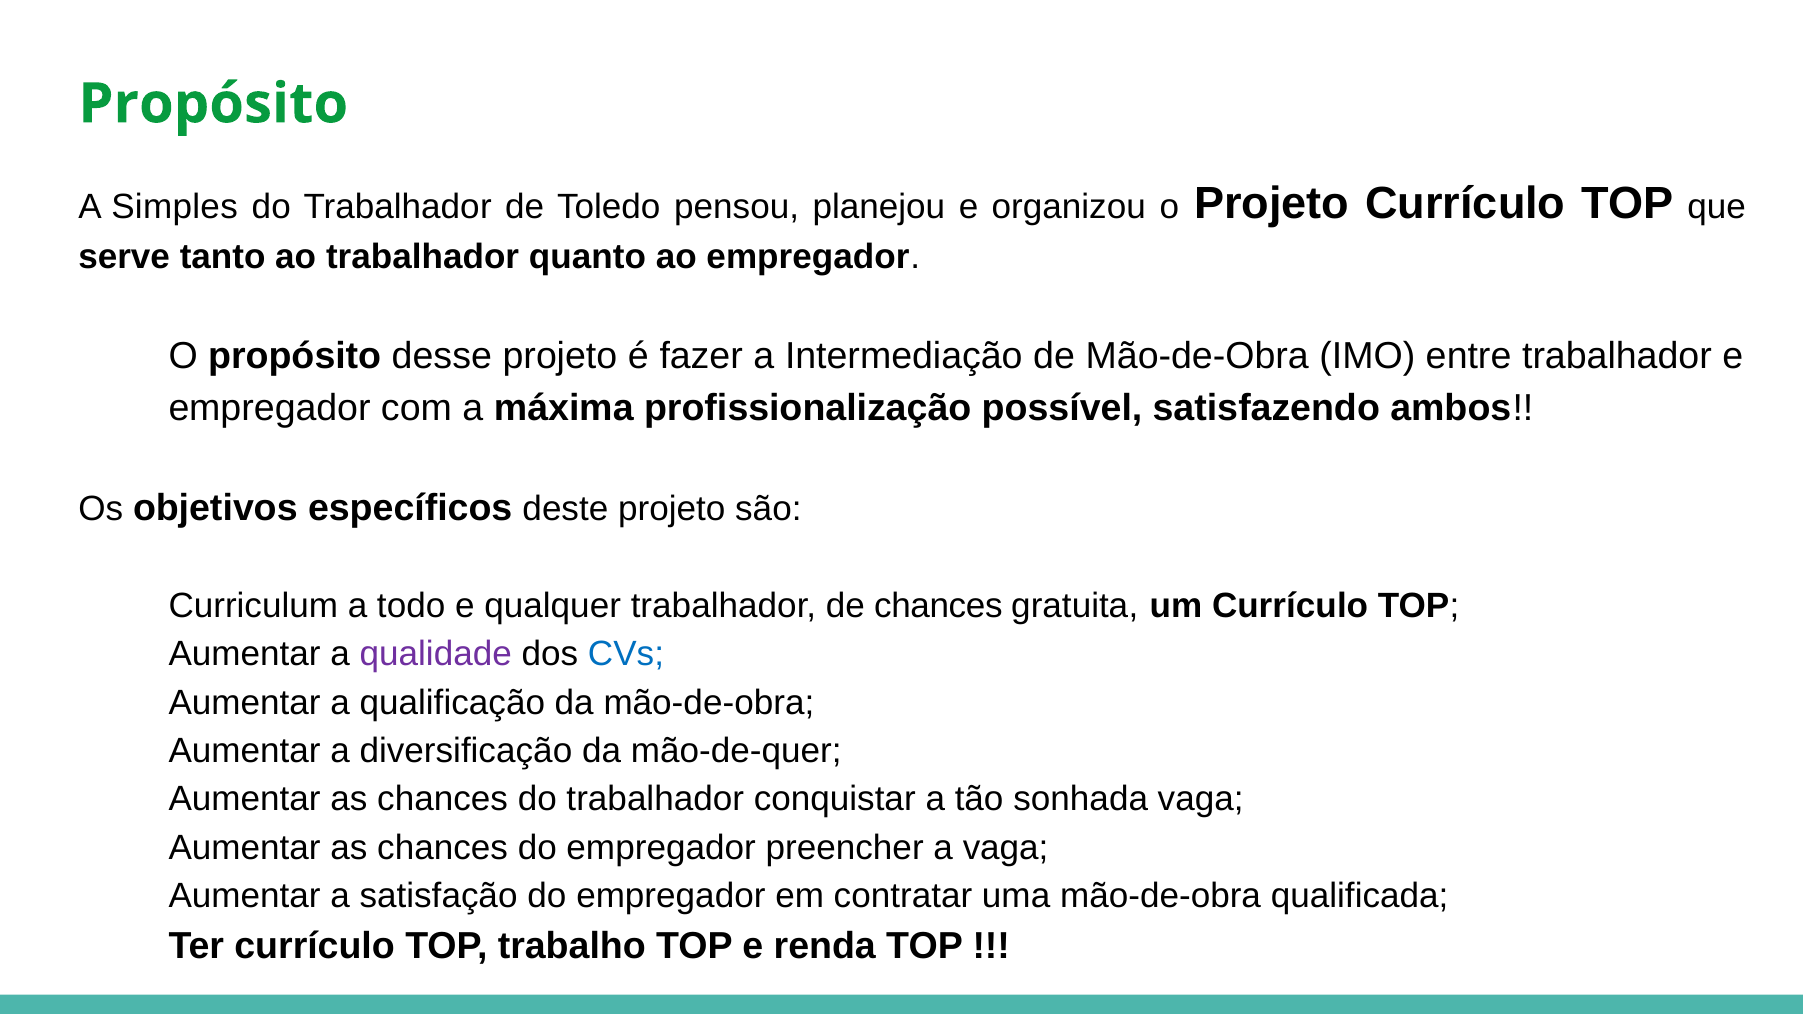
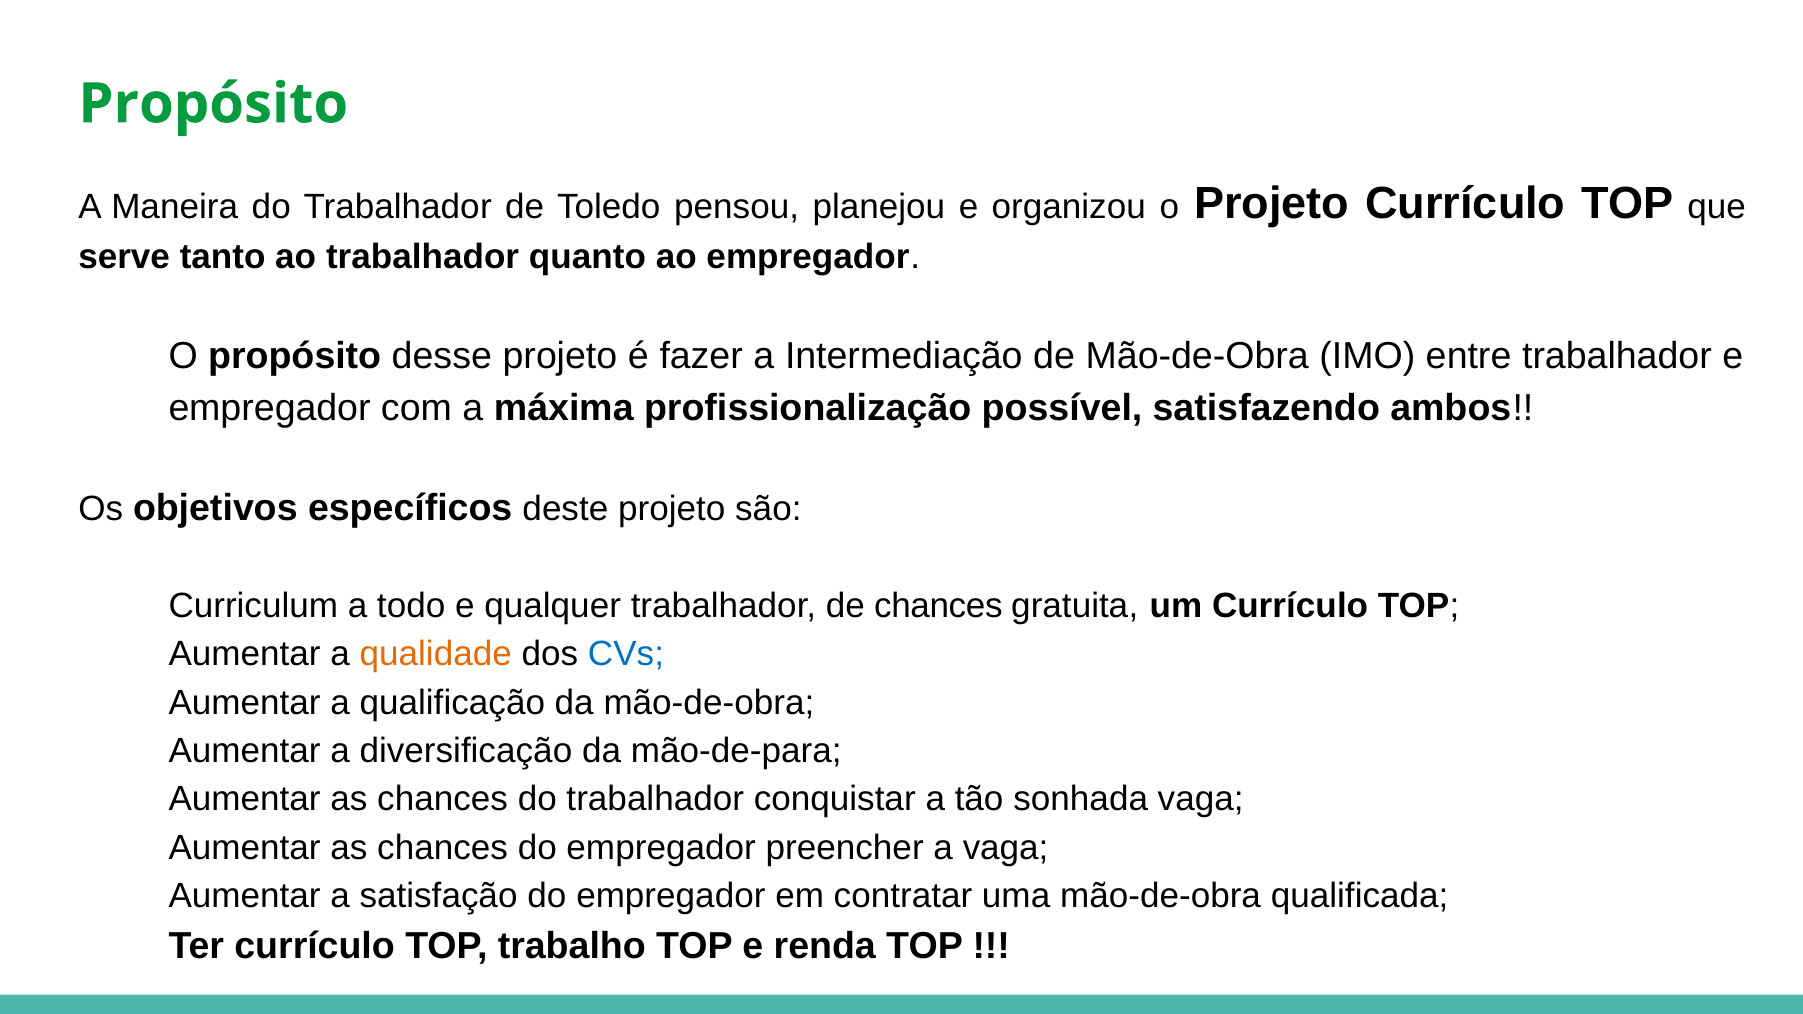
Simples: Simples -> Maneira
qualidade colour: purple -> orange
mão-de-quer: mão-de-quer -> mão-de-para
